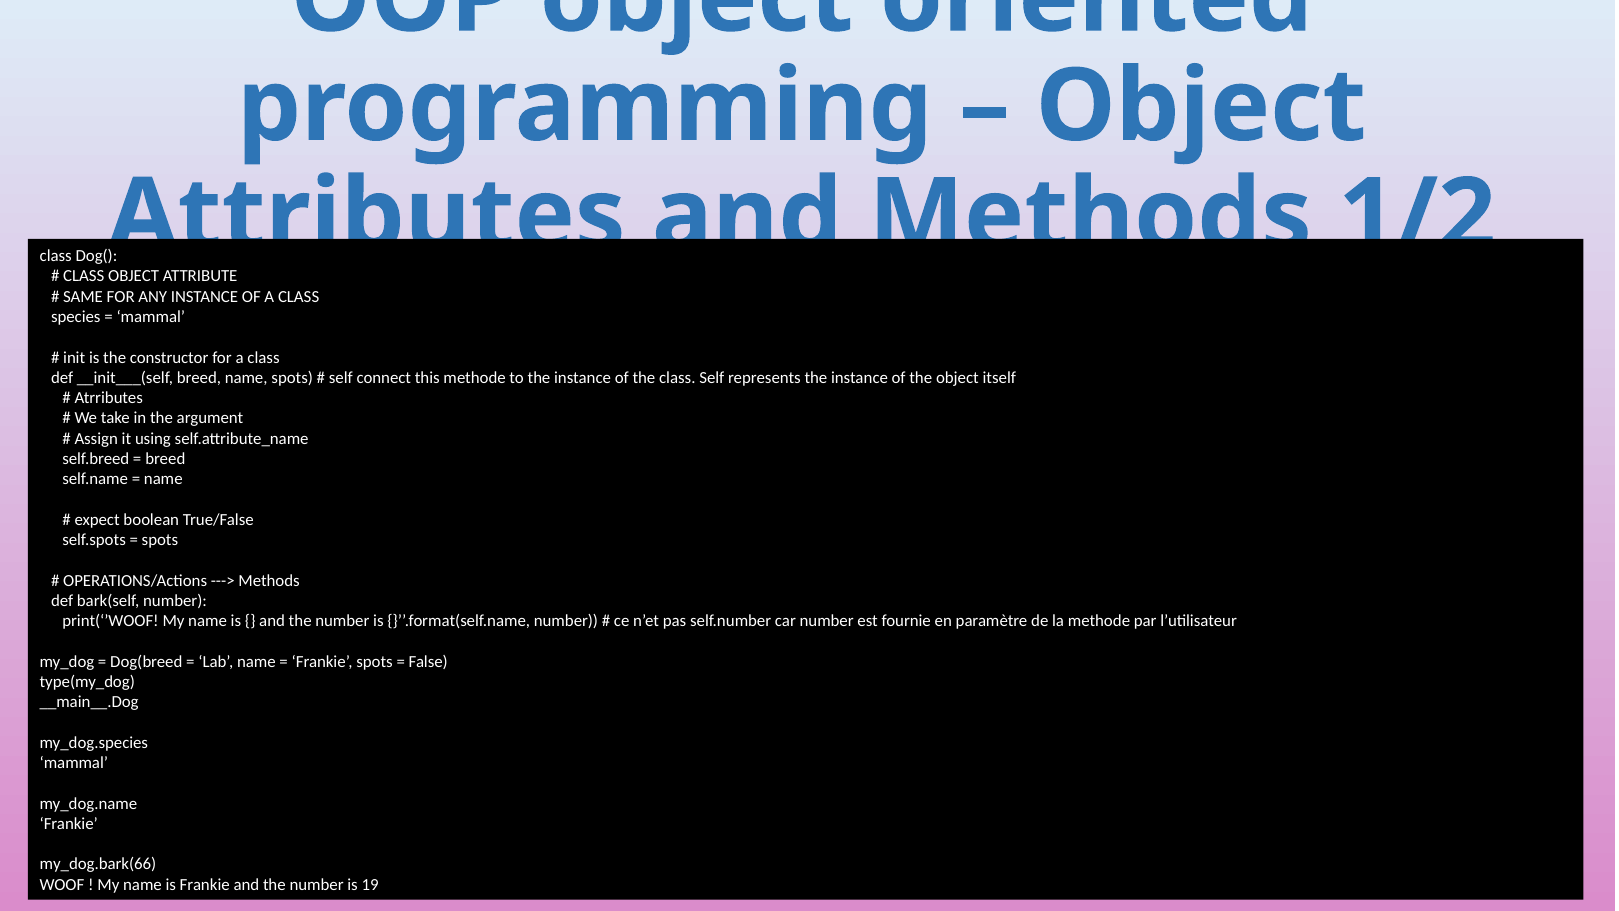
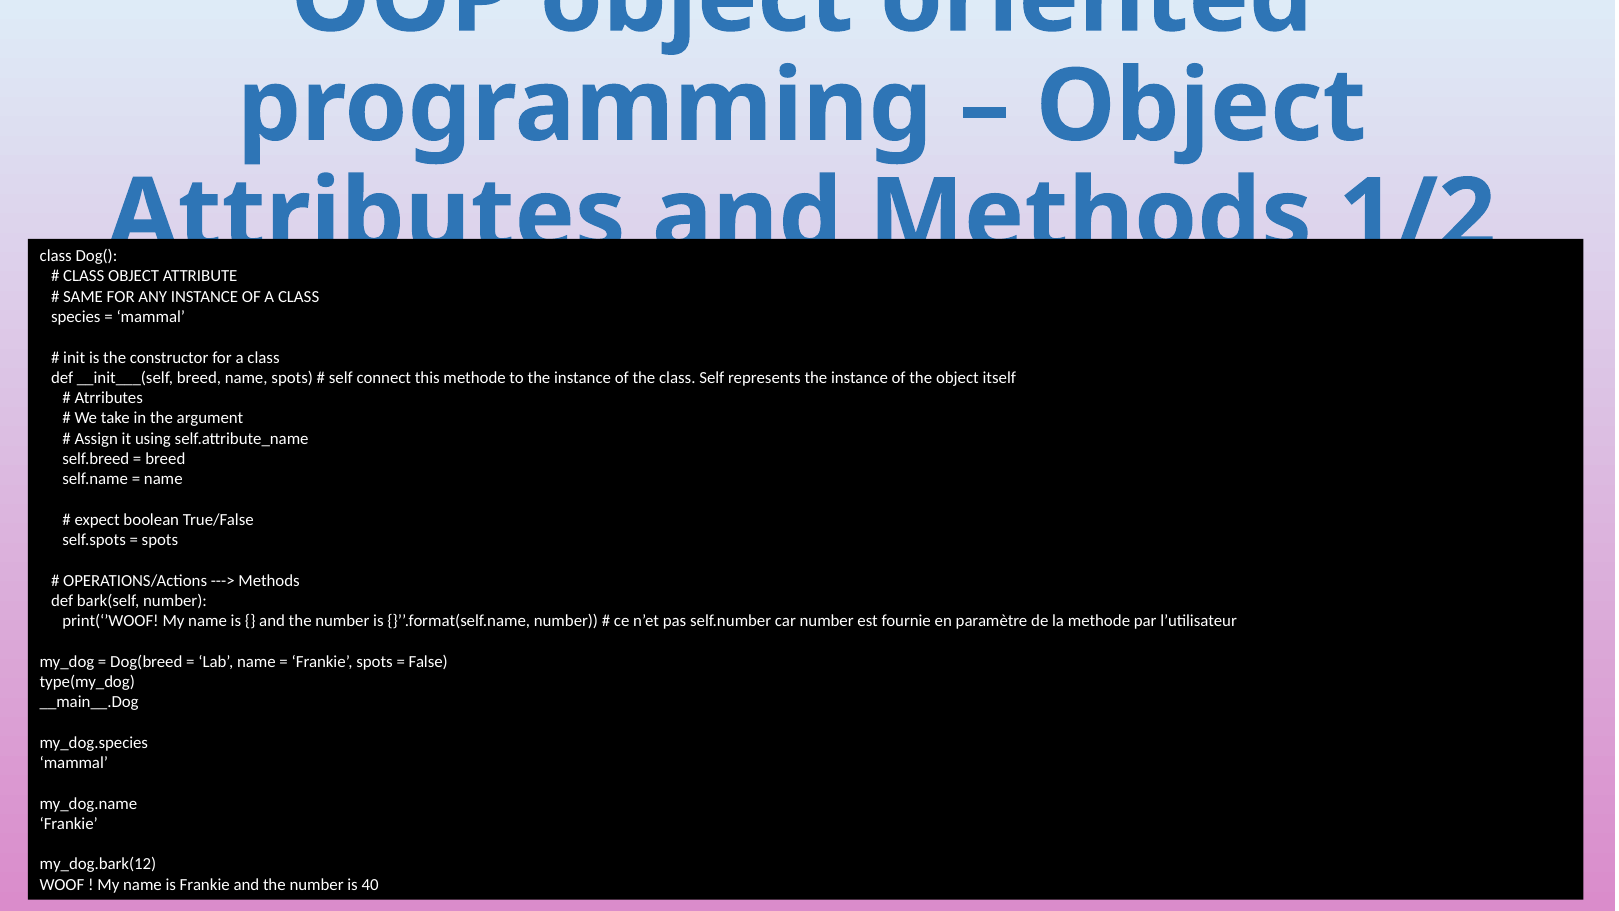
my_dog.bark(66: my_dog.bark(66 -> my_dog.bark(12
19: 19 -> 40
